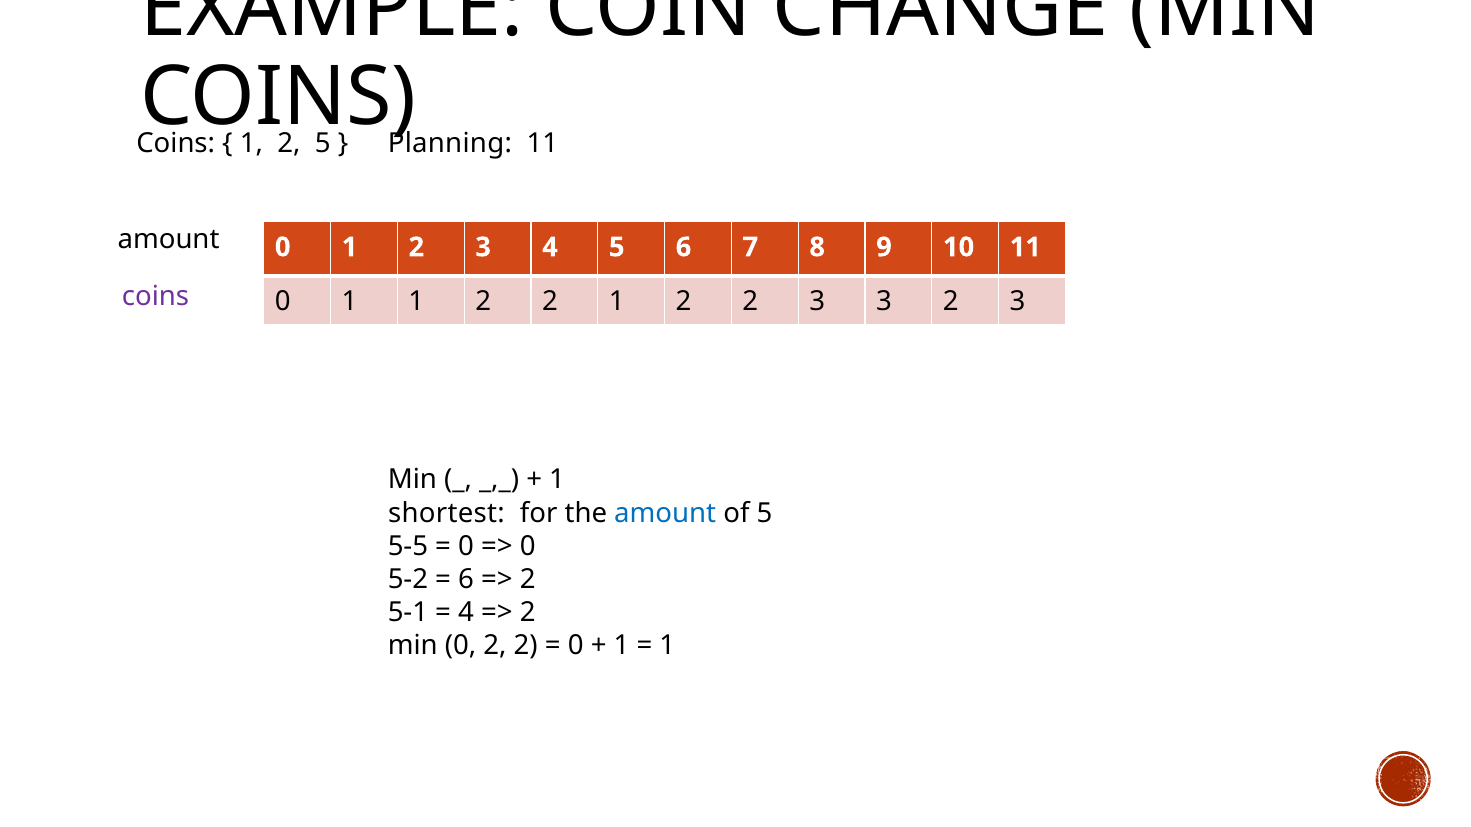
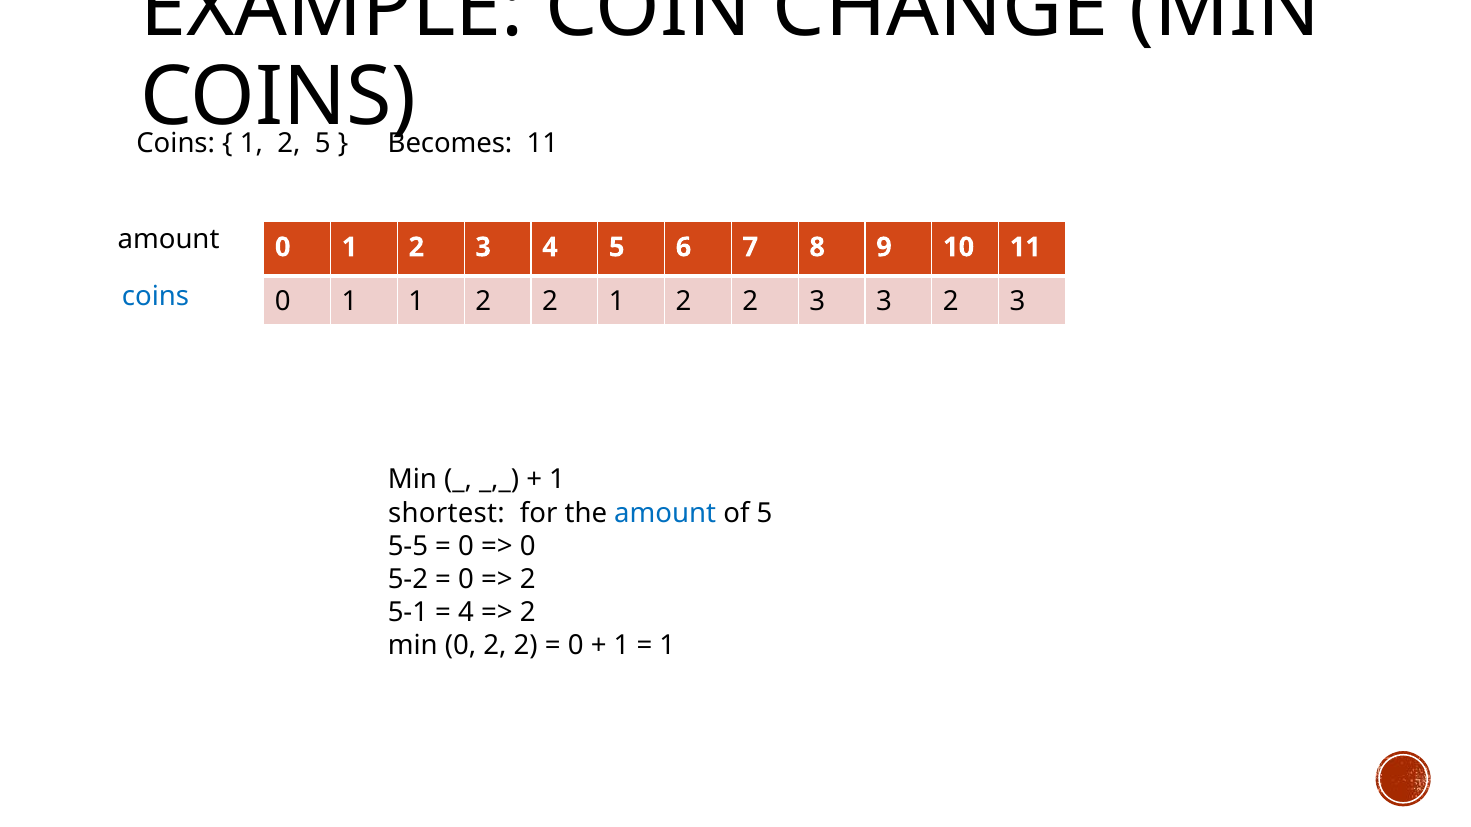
Planning: Planning -> Becomes
coins at (156, 296) colour: purple -> blue
6 at (466, 579): 6 -> 0
